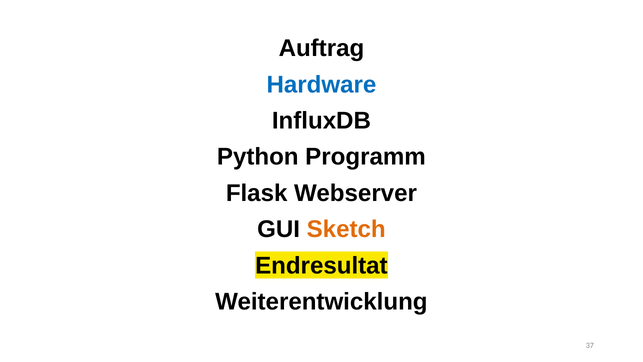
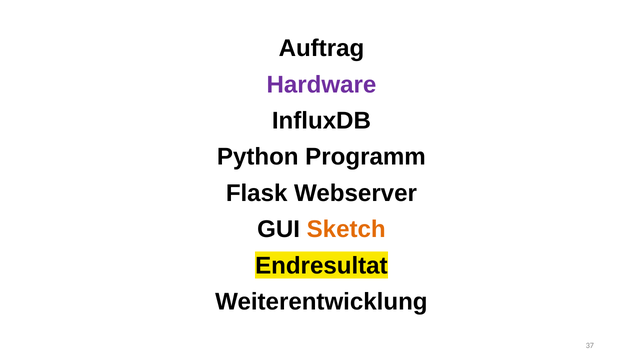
Hardware colour: blue -> purple
